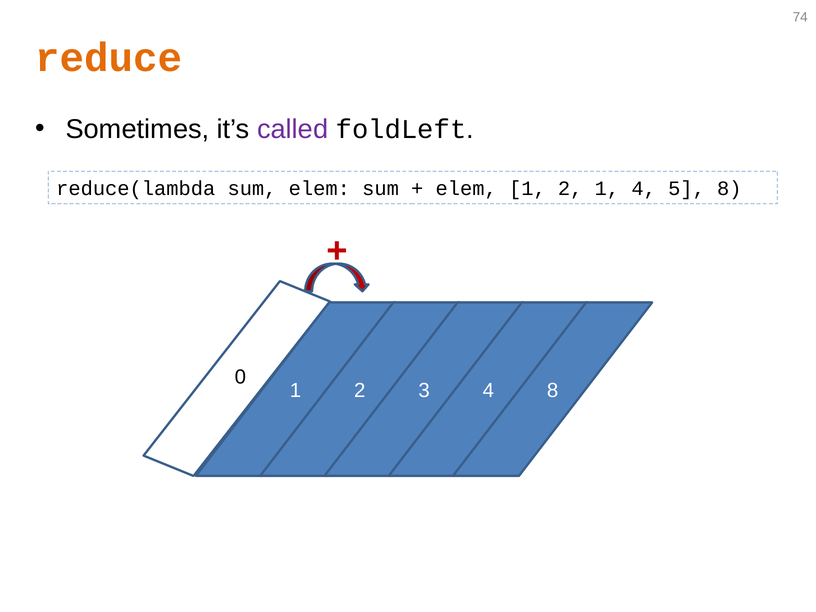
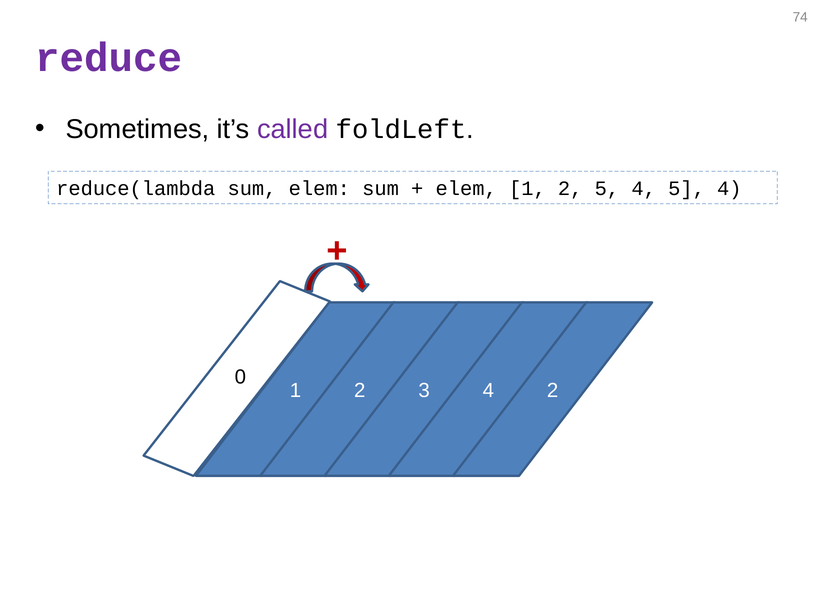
reduce colour: orange -> purple
2 1: 1 -> 5
4 5 8: 8 -> 4
8 at (553, 391): 8 -> 2
